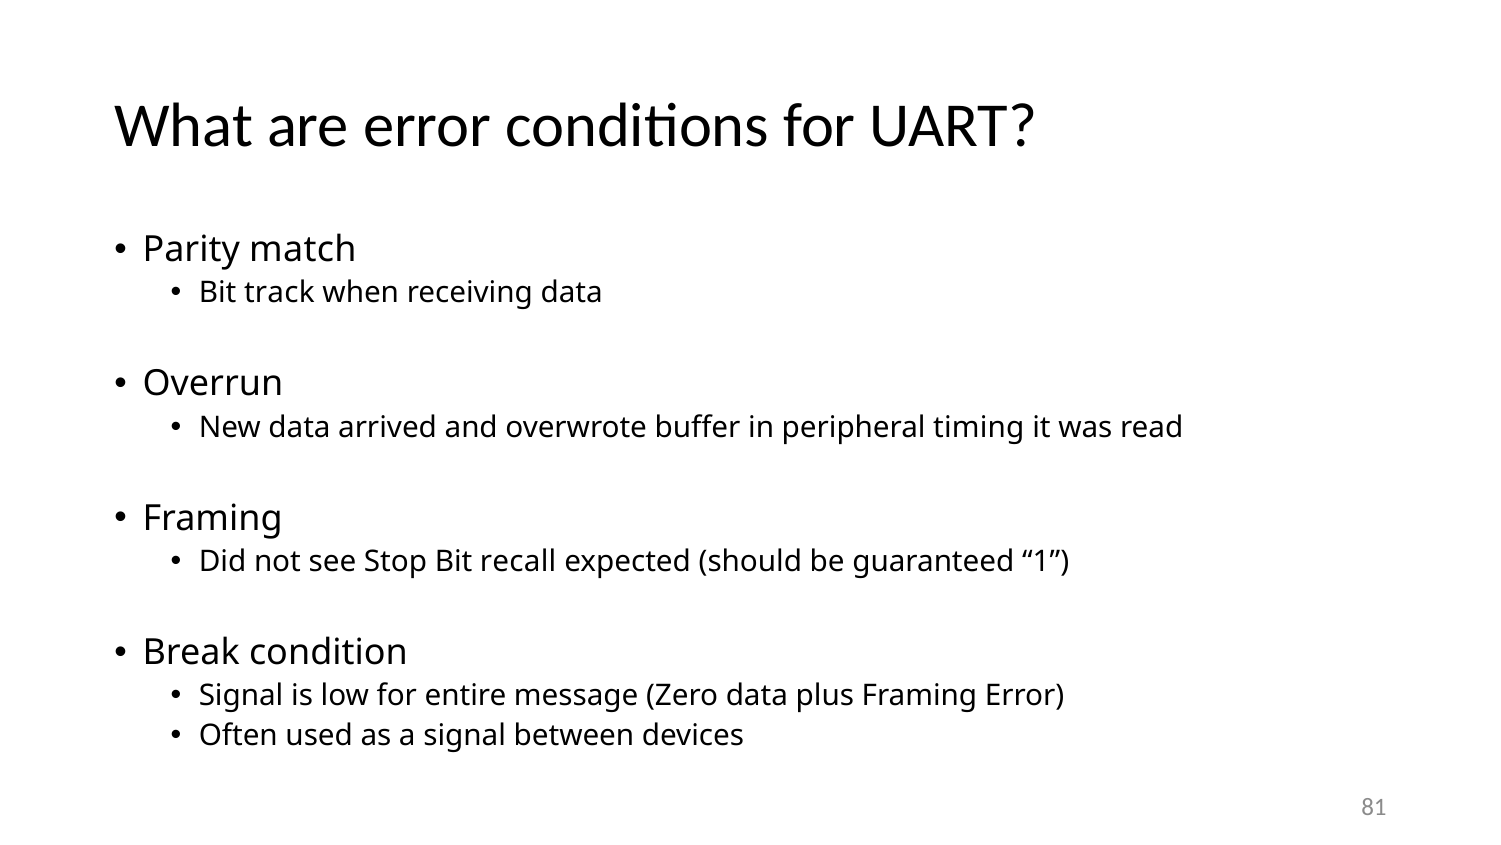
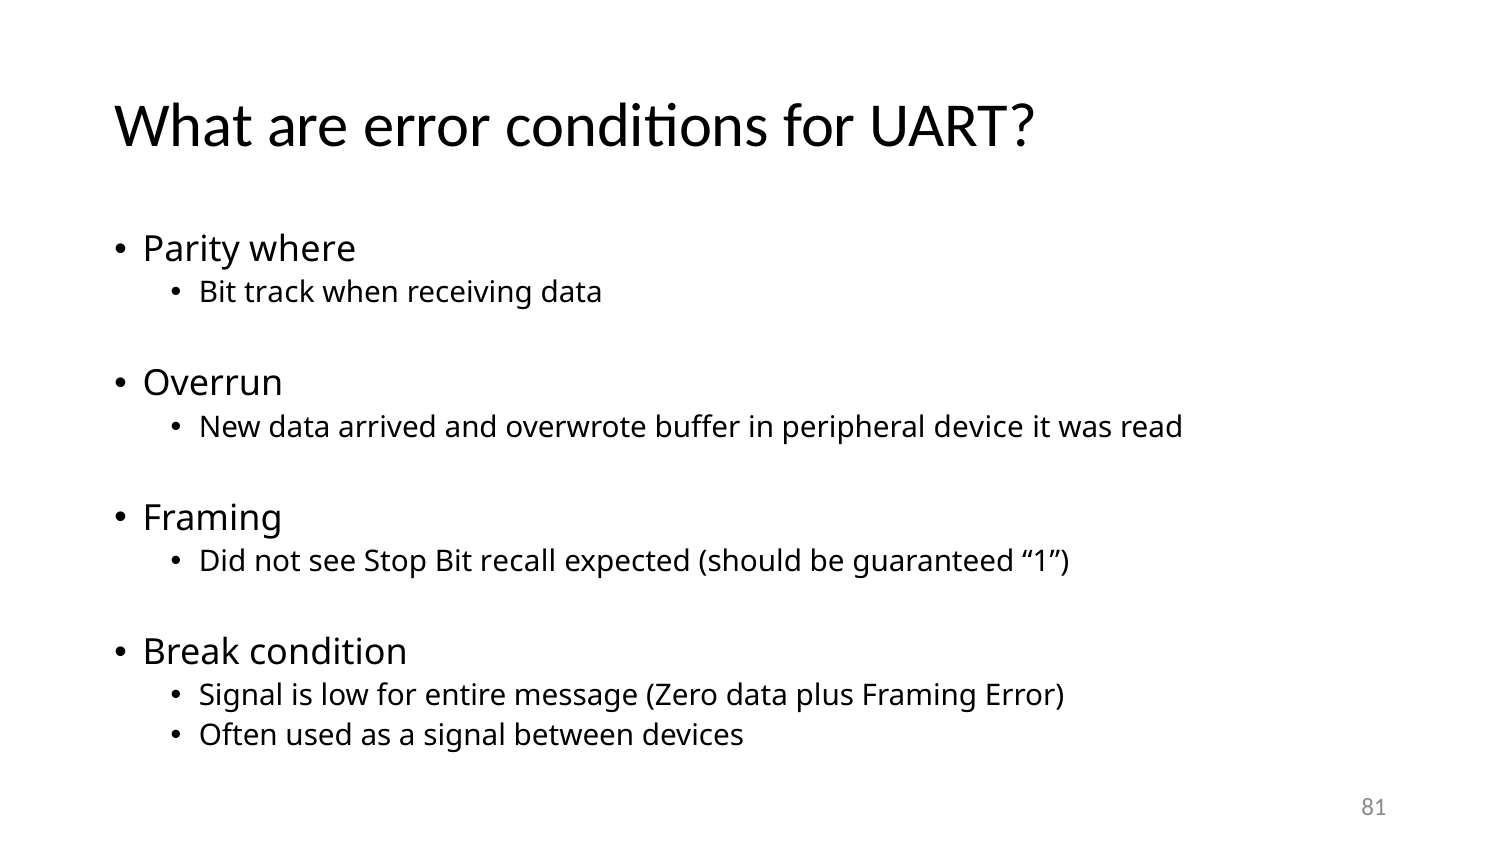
match: match -> where
timing: timing -> device
